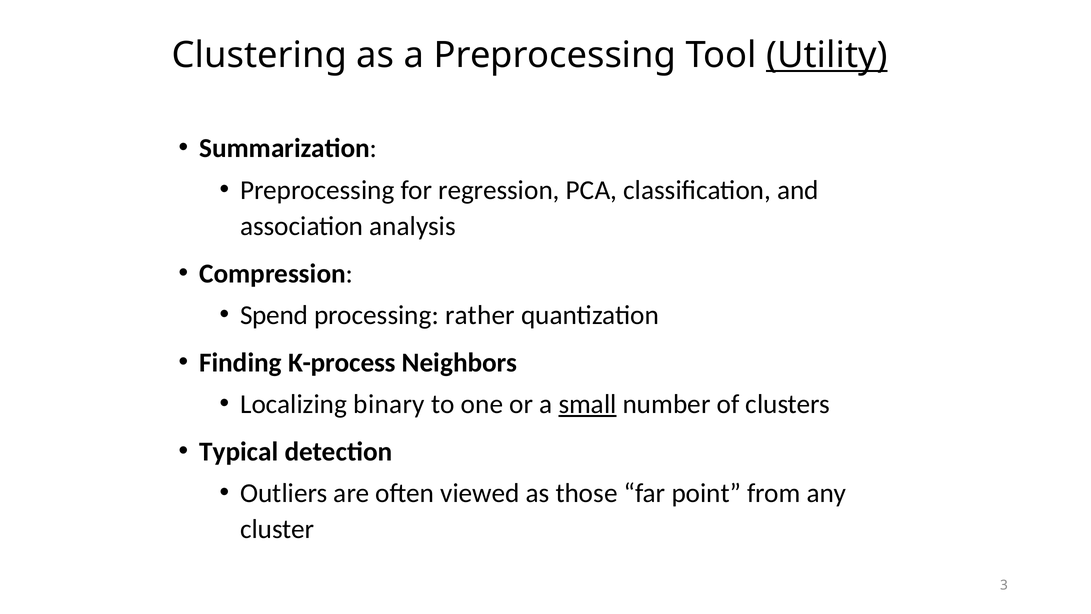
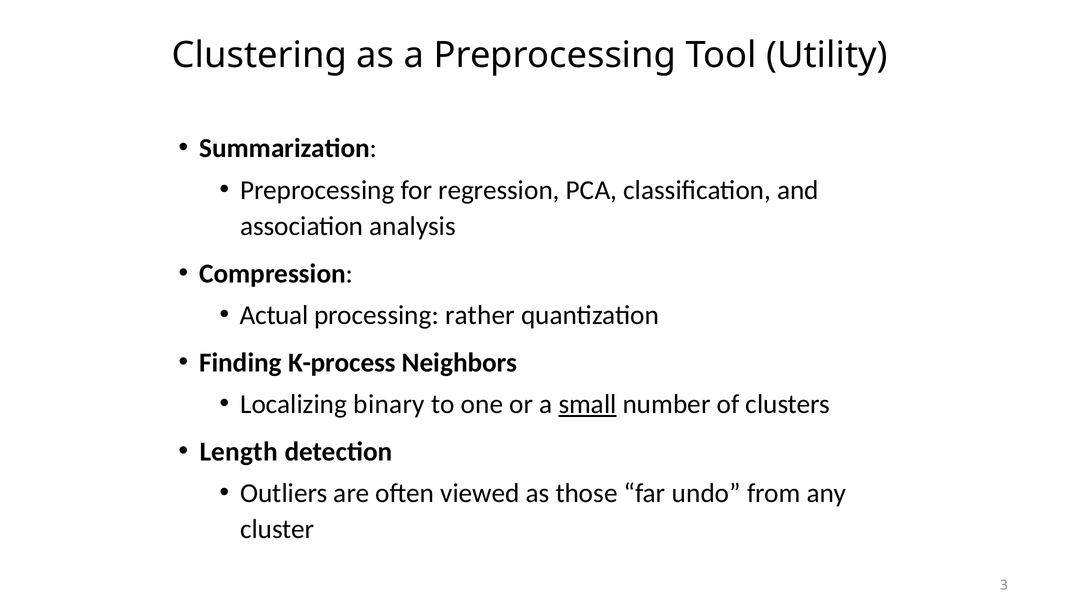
Utility underline: present -> none
Spend: Spend -> Actual
Typical: Typical -> Length
point: point -> undo
